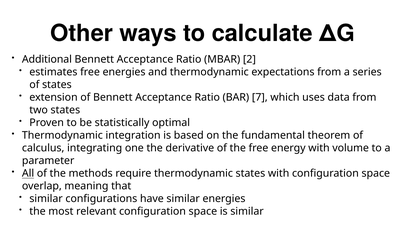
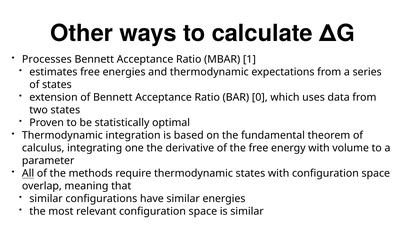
Additional: Additional -> Processes
2: 2 -> 1
7: 7 -> 0
